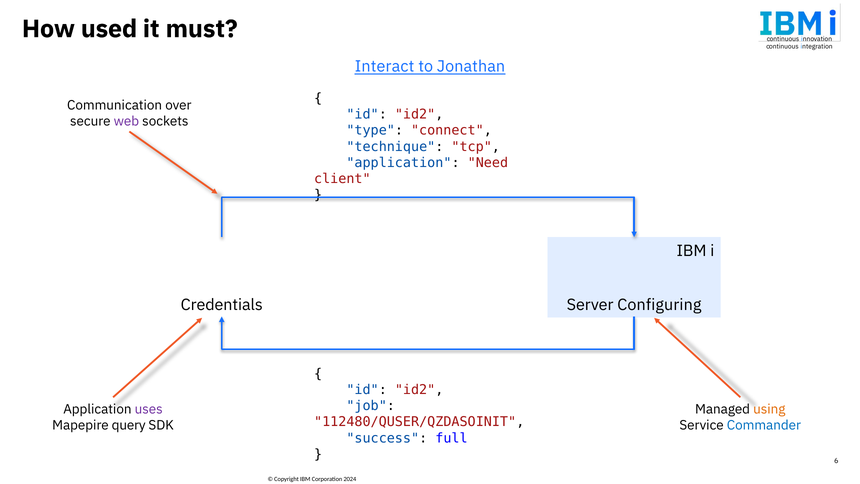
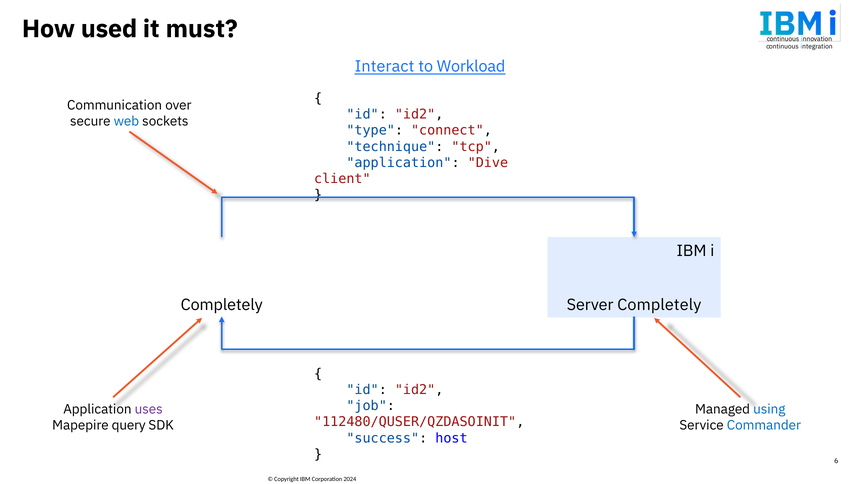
Jonathan: Jonathan -> Workload
web colour: purple -> blue
Need: Need -> Dive
Credentials at (222, 305): Credentials -> Completely
Server Configuring: Configuring -> Completely
using colour: orange -> blue
full: full -> host
